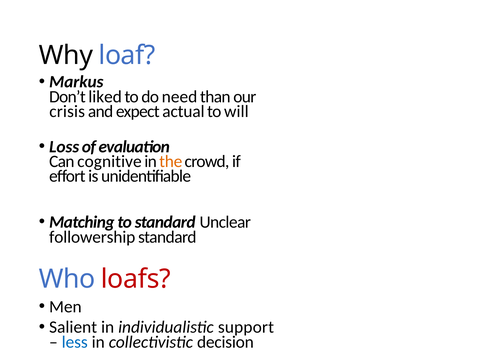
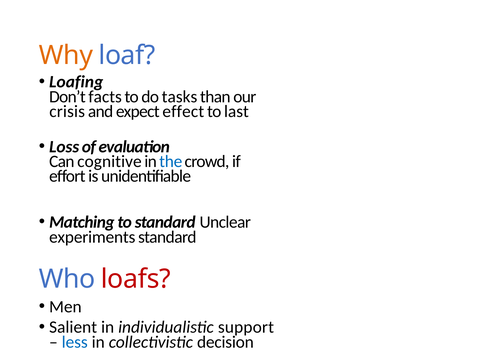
Why colour: black -> orange
Markus: Markus -> Loafing
liked: liked -> facts
need: need -> tasks
actual: actual -> effect
will: will -> last
the colour: orange -> blue
followership: followership -> experiments
